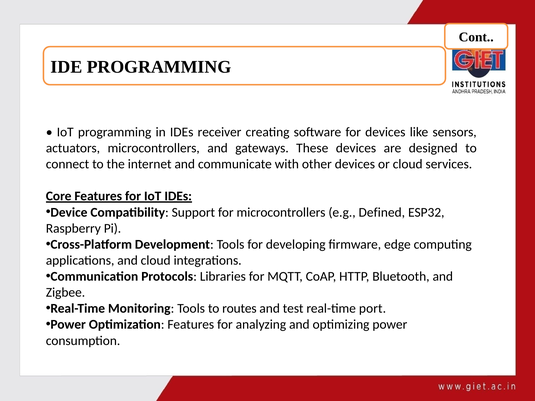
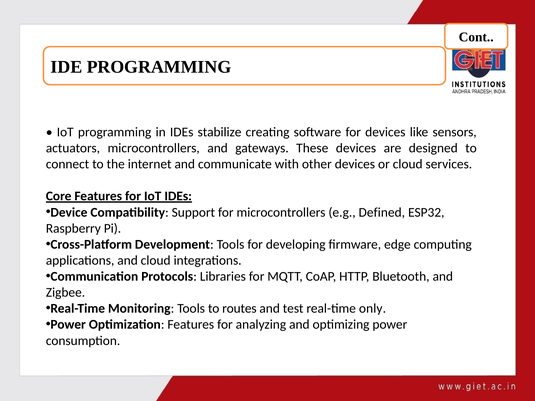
receiver: receiver -> stabilize
port: port -> only
